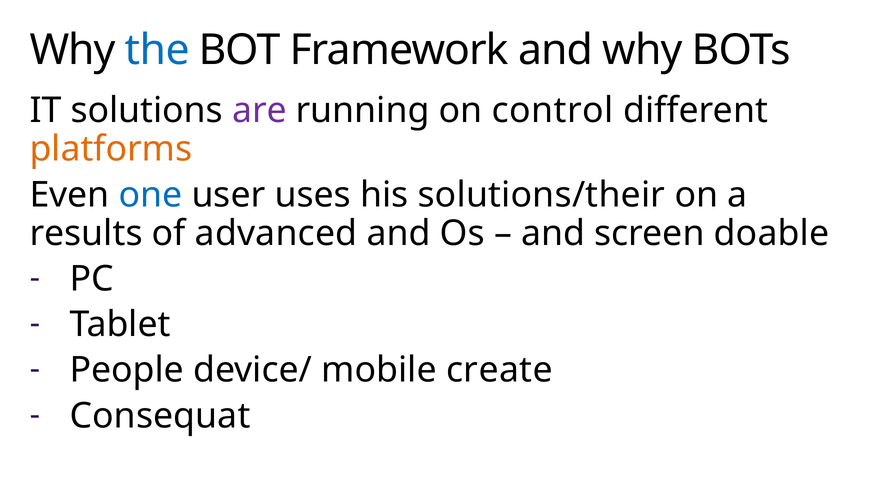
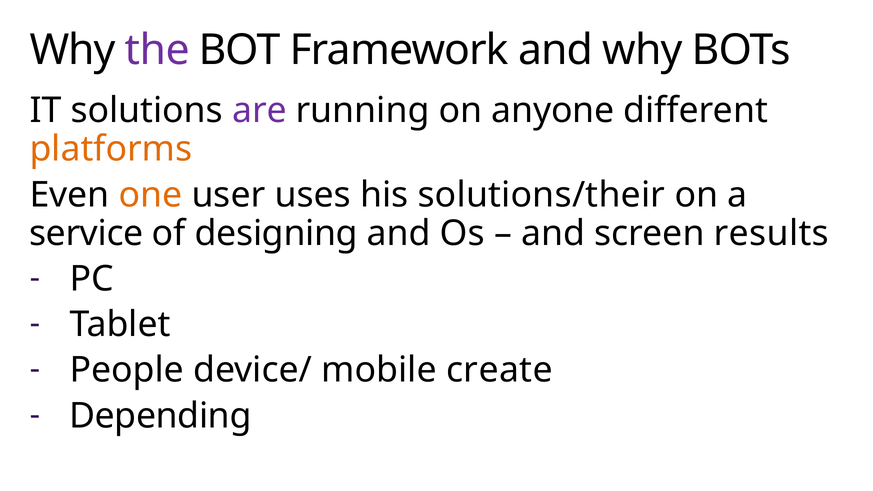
the colour: blue -> purple
control: control -> anyone
one colour: blue -> orange
results: results -> service
advanced: advanced -> designing
doable: doable -> results
Consequat: Consequat -> Depending
